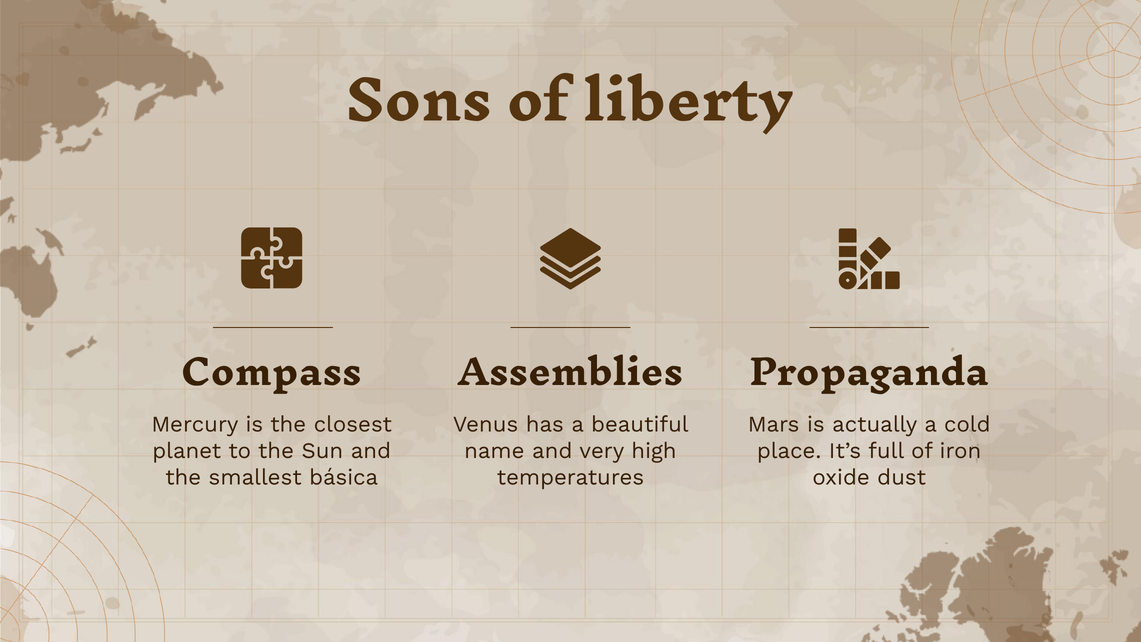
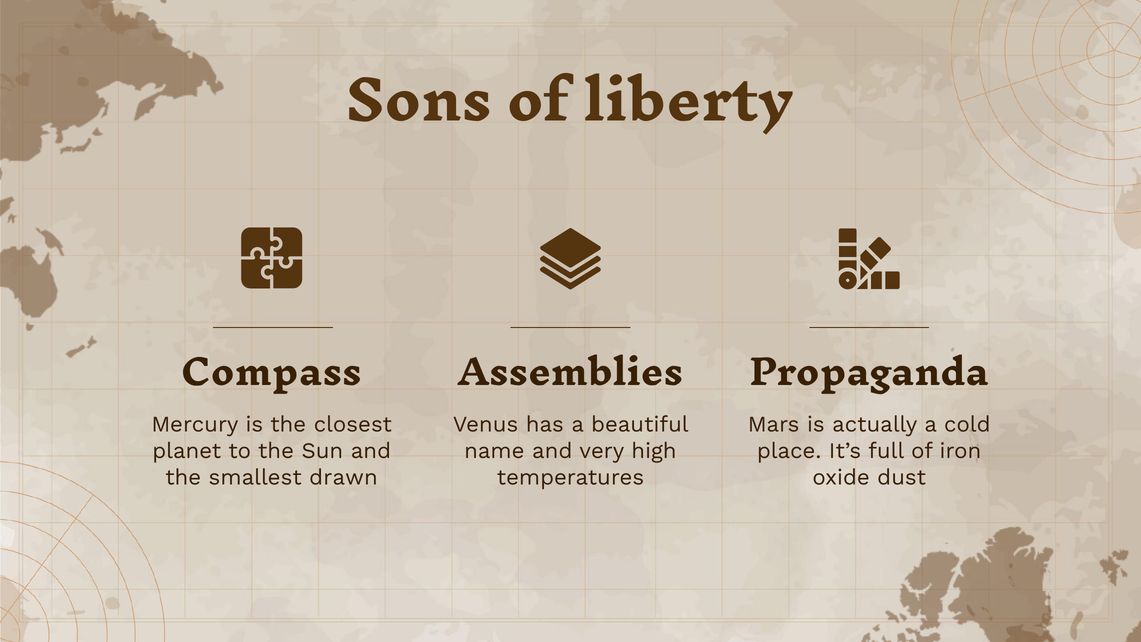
básica: básica -> drawn
